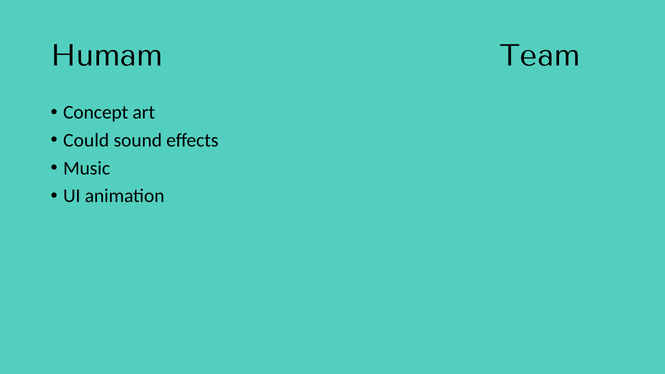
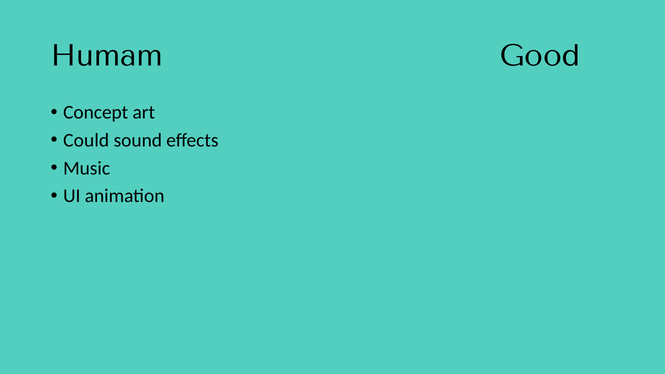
Team: Team -> Good
